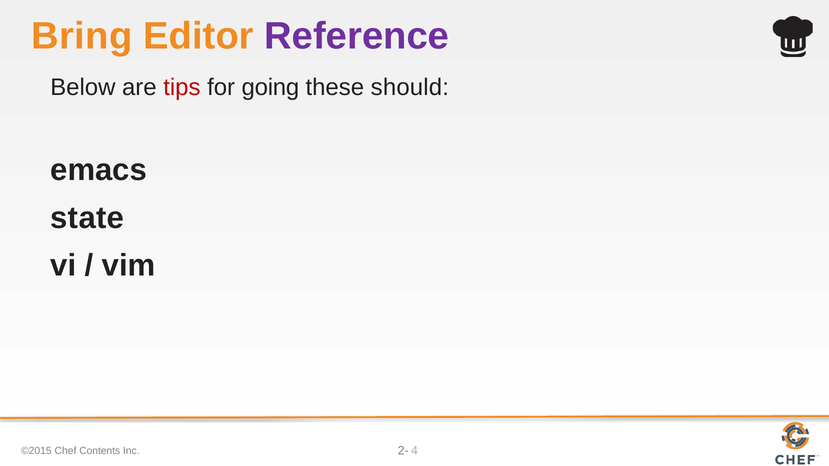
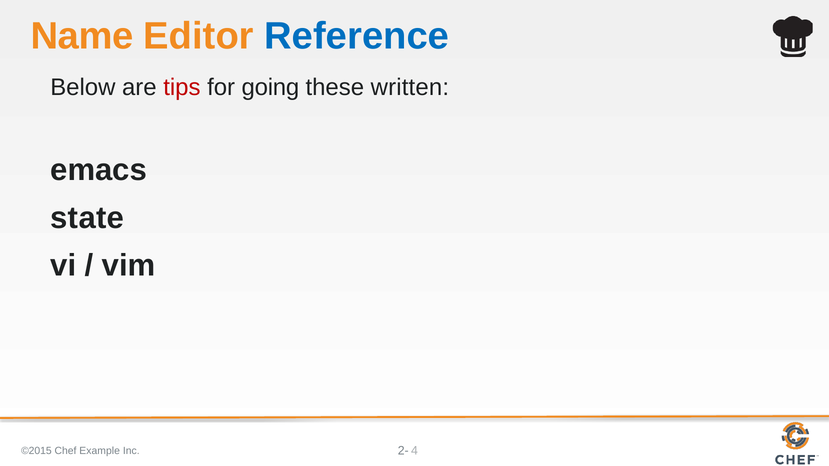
Bring: Bring -> Name
Reference colour: purple -> blue
should: should -> written
Contents: Contents -> Example
